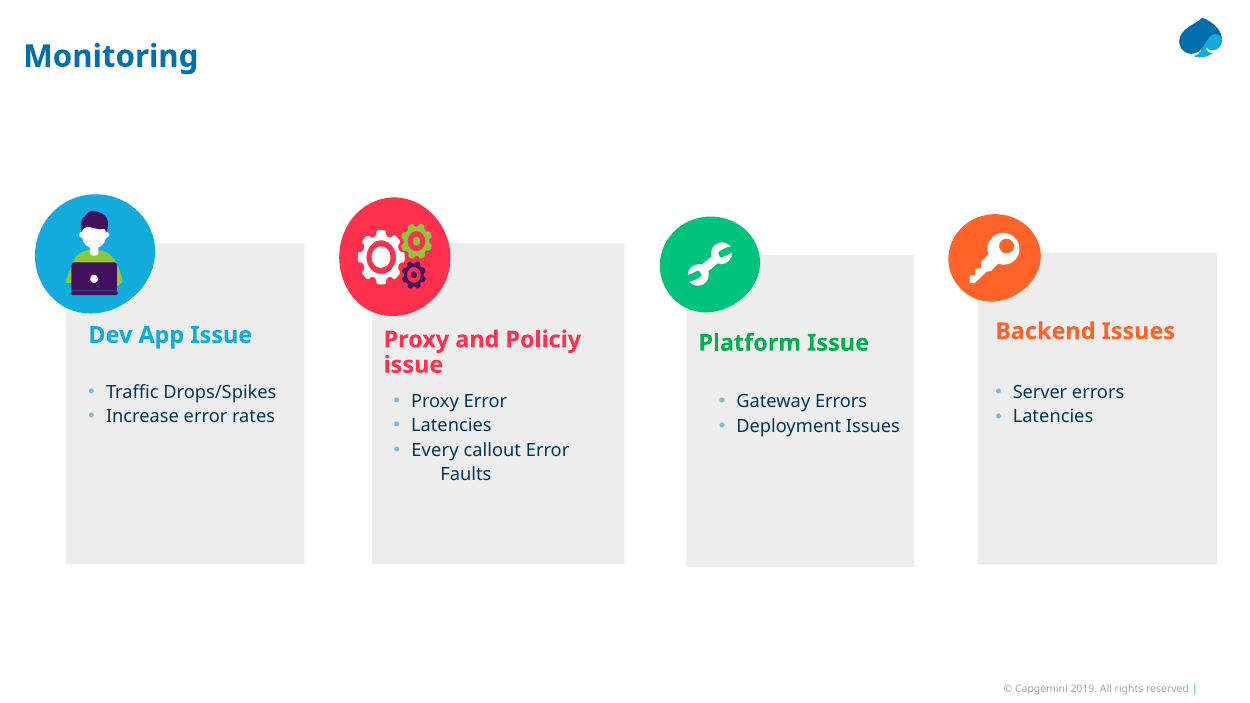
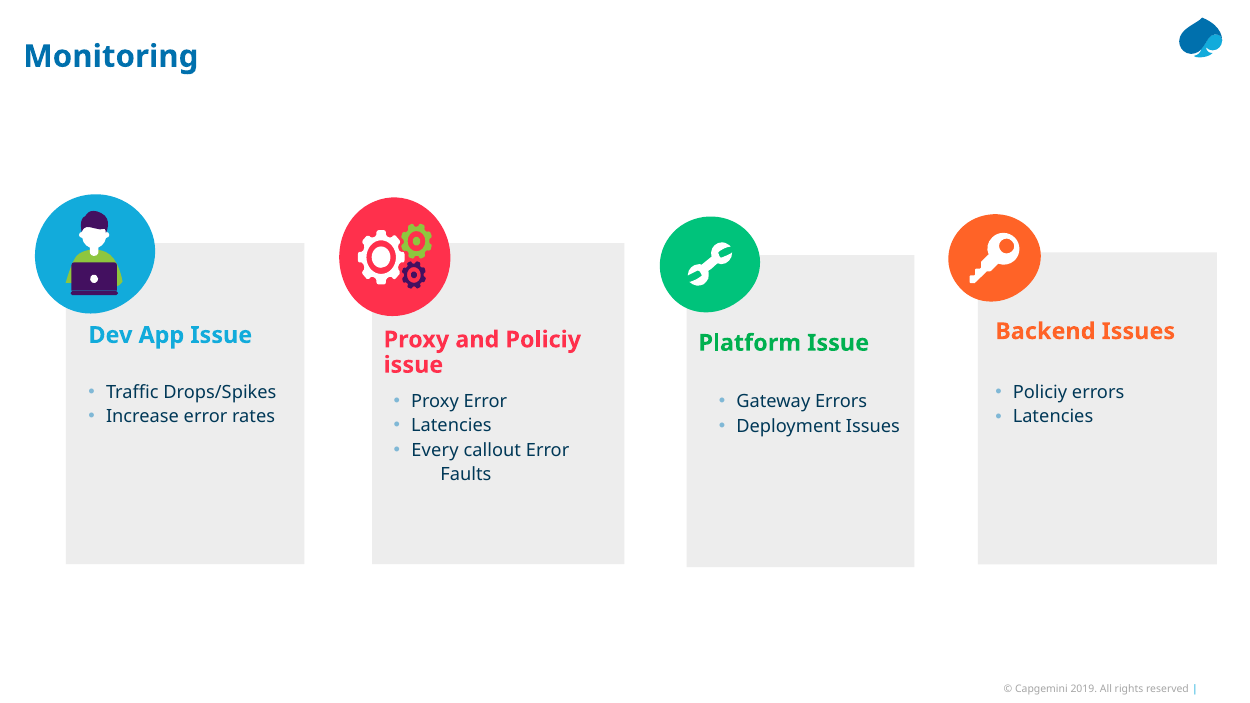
Server at (1040, 393): Server -> Policiy
